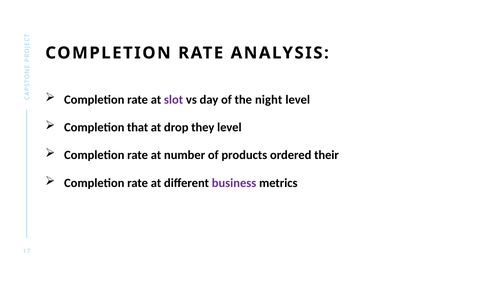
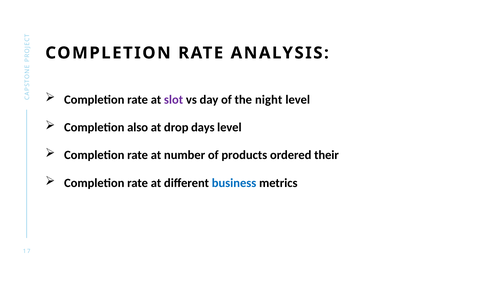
that: that -> also
they: they -> days
business colour: purple -> blue
